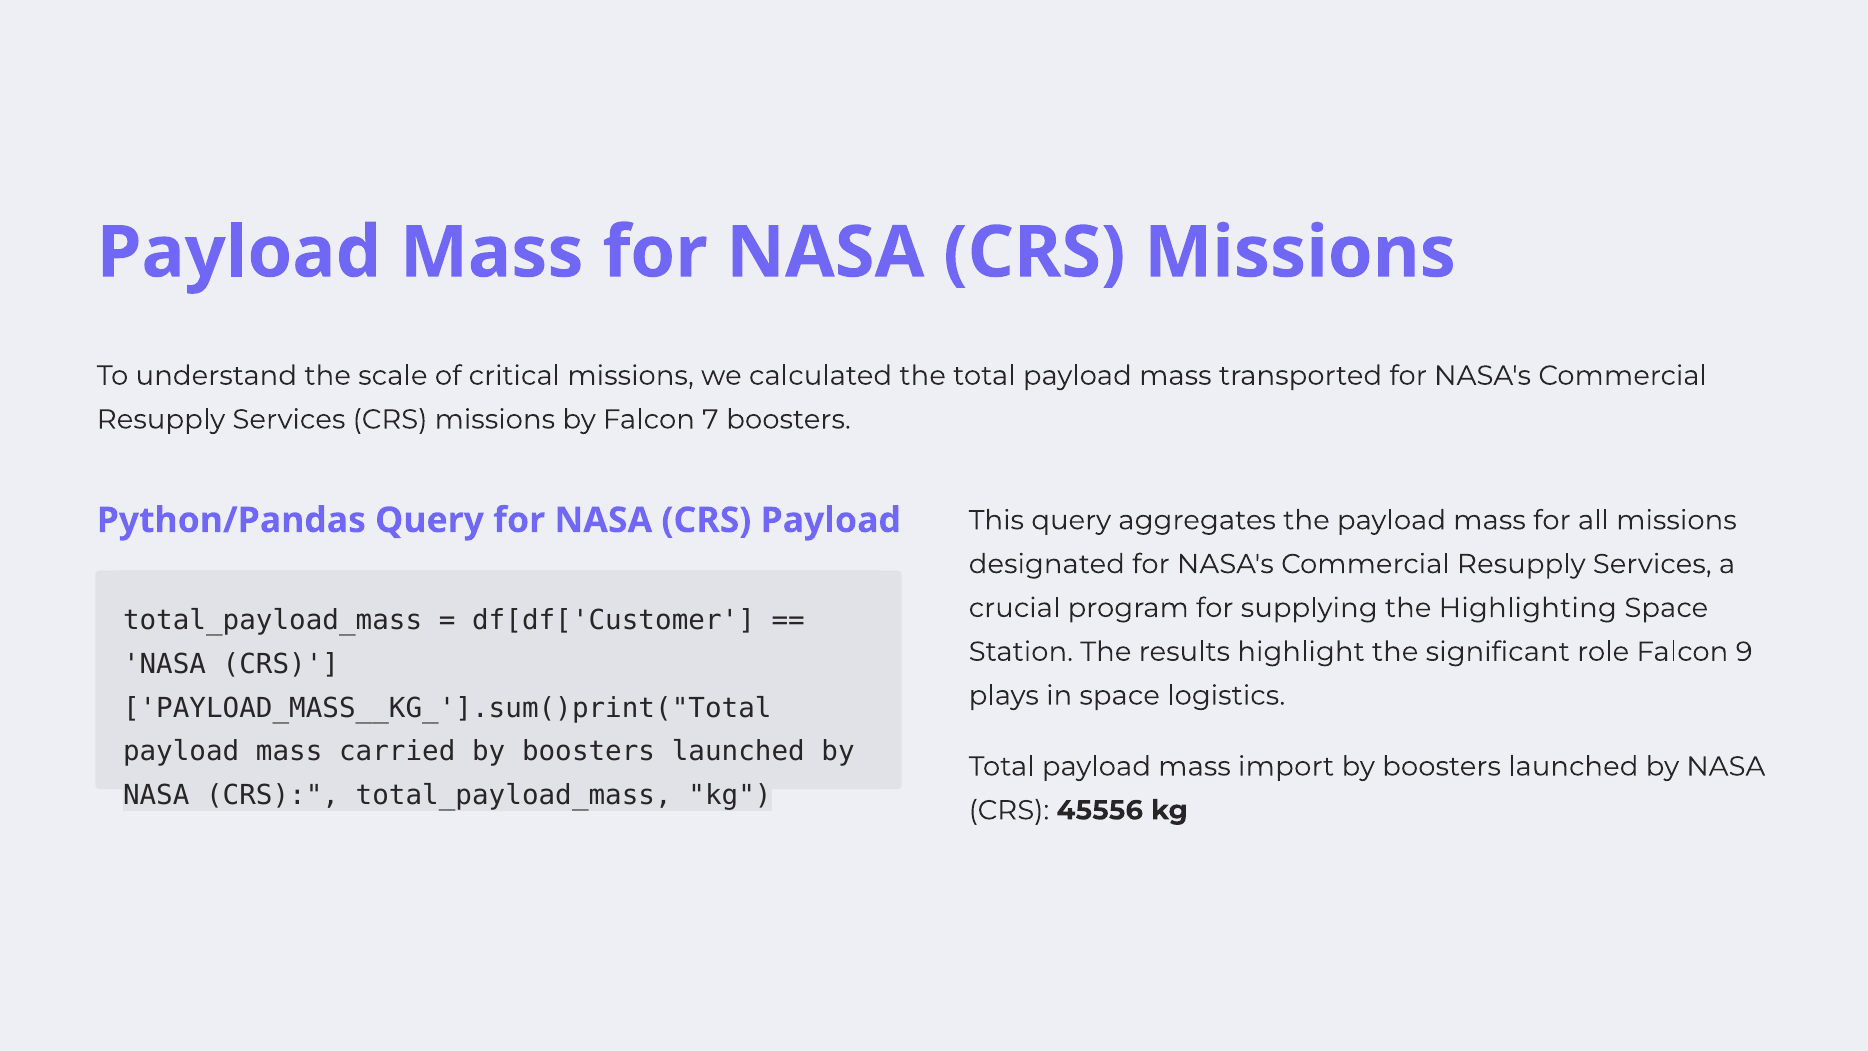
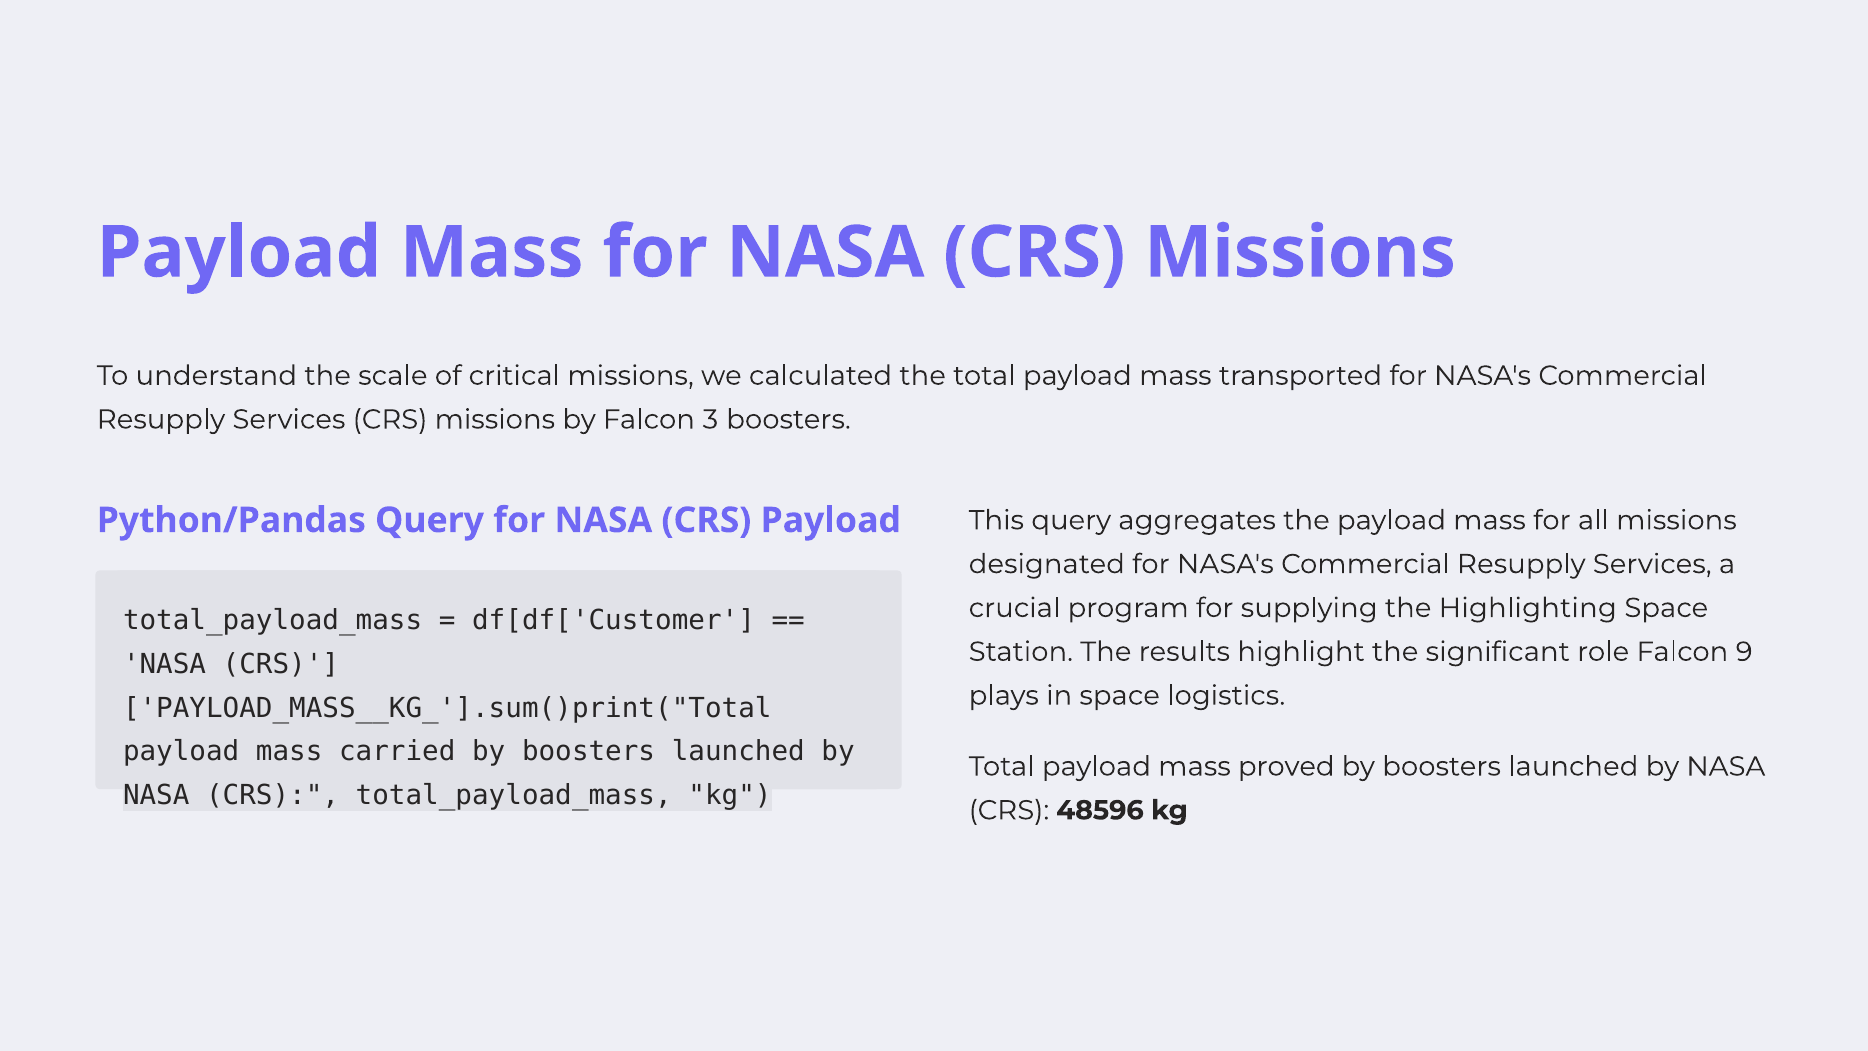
7: 7 -> 3
import: import -> proved
45556: 45556 -> 48596
